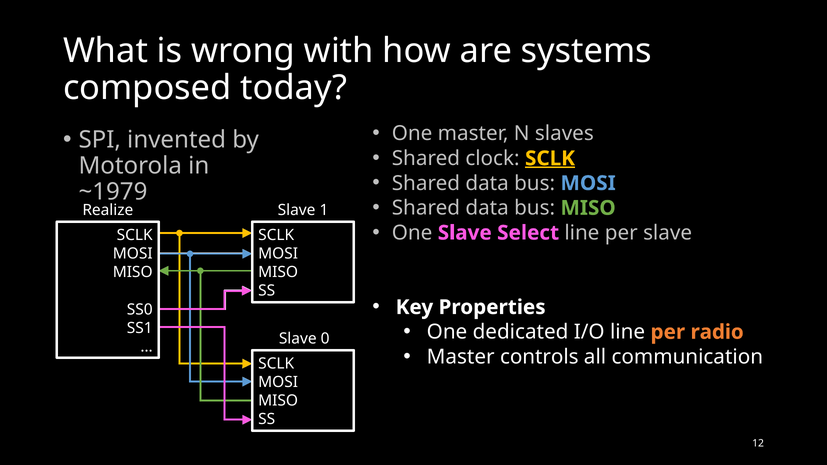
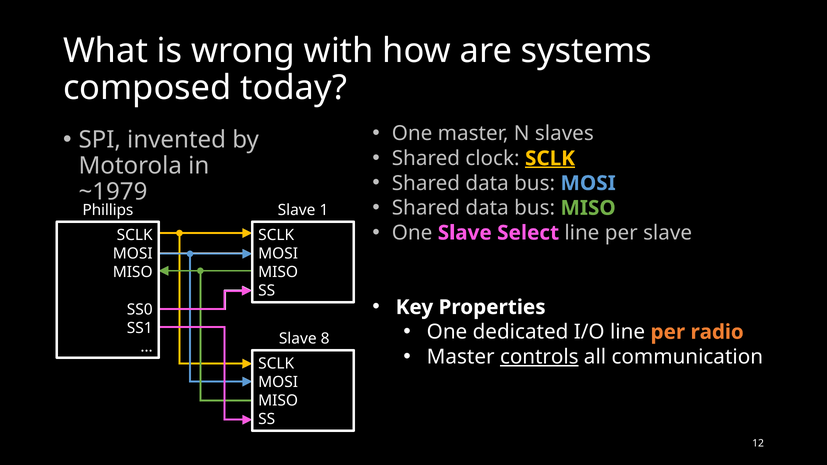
Realize: Realize -> Phillips
0: 0 -> 8
controls underline: none -> present
